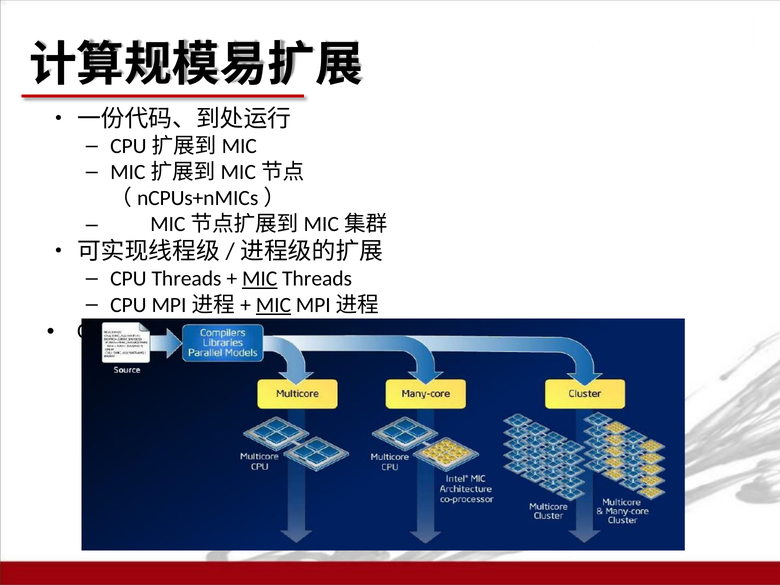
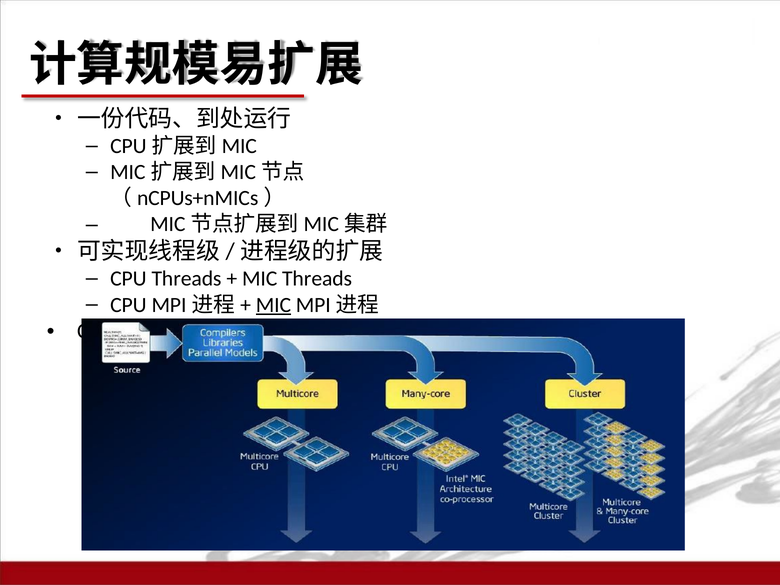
MIC at (260, 279) underline: present -> none
